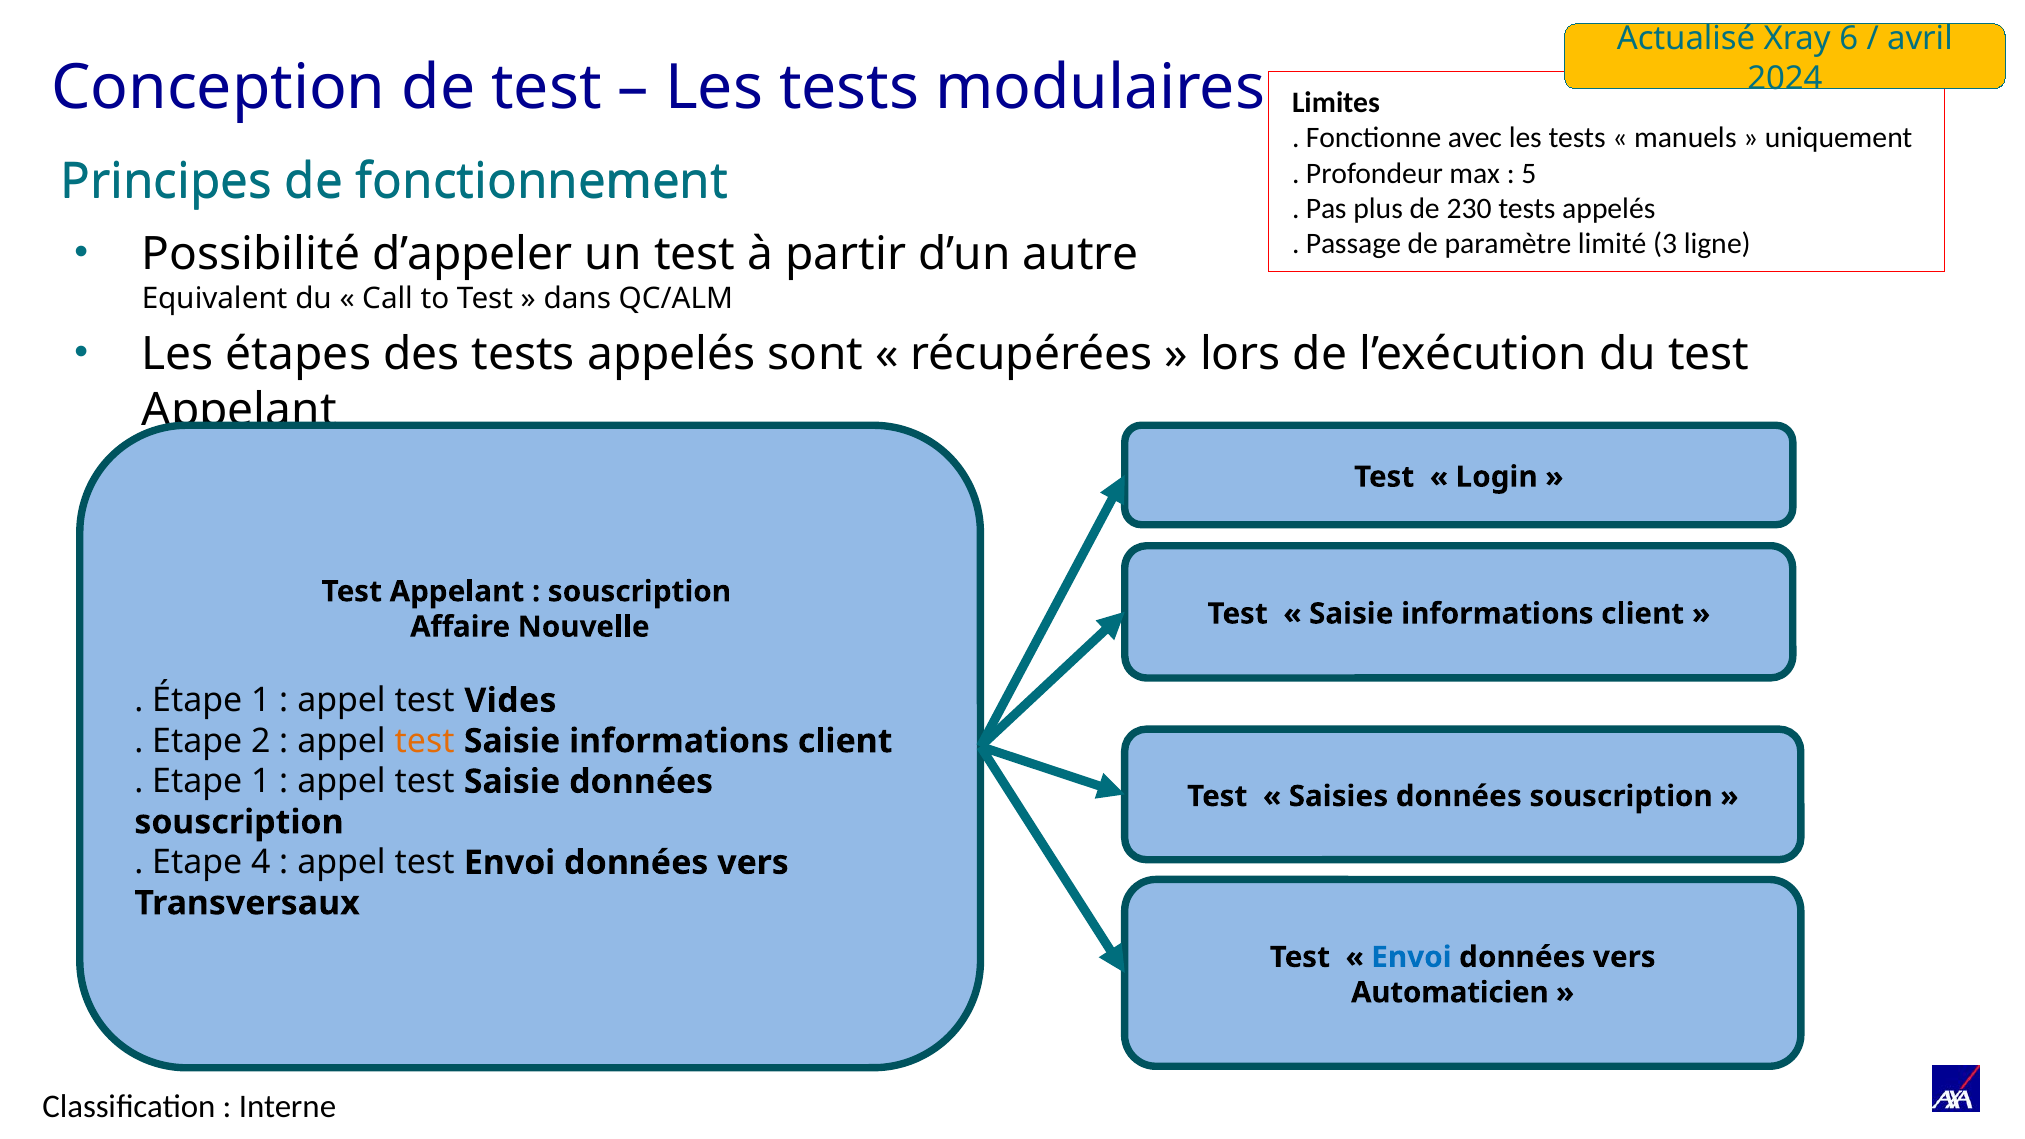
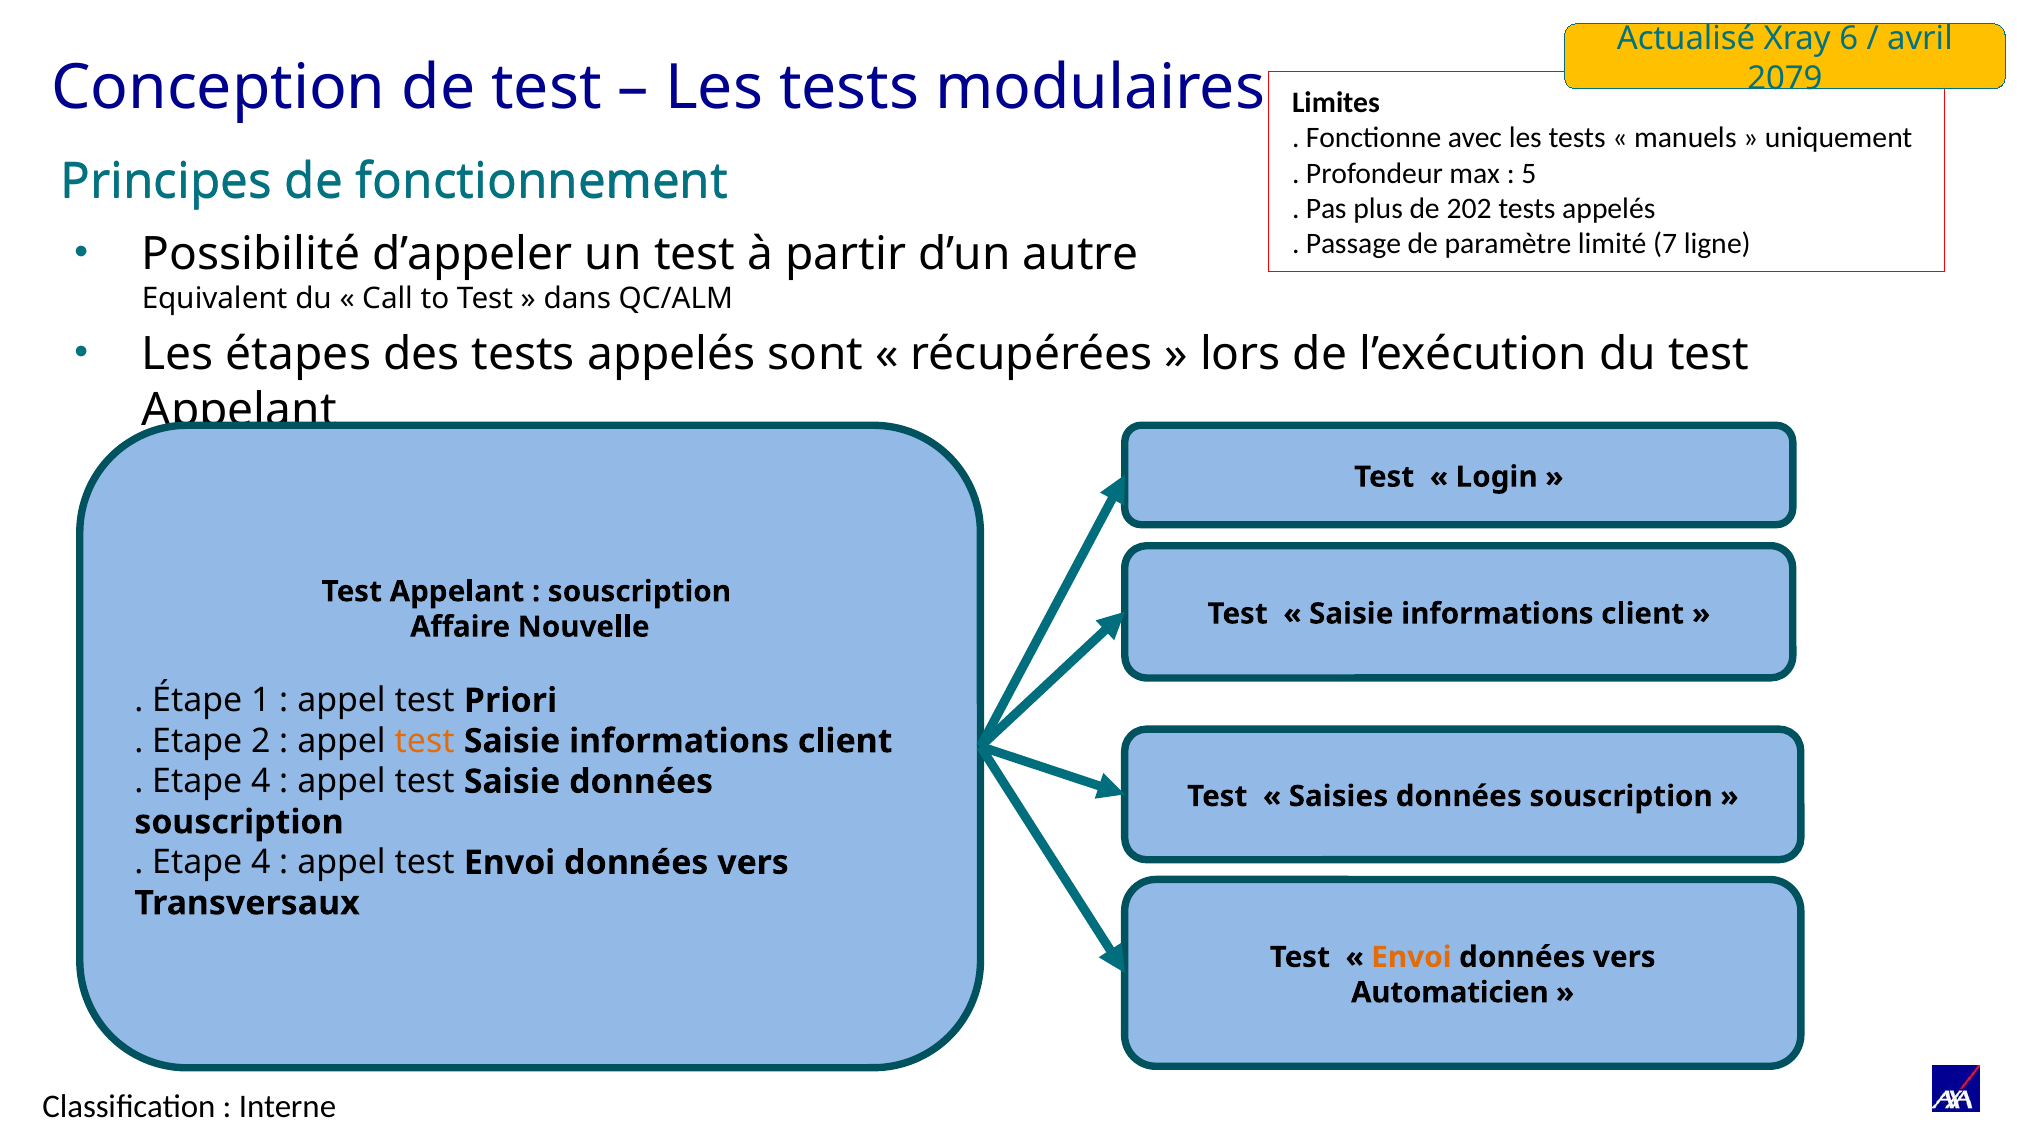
2024: 2024 -> 2079
230: 230 -> 202
3: 3 -> 7
Vides: Vides -> Priori
1 at (261, 781): 1 -> 4
Envoi at (1411, 957) colour: blue -> orange
